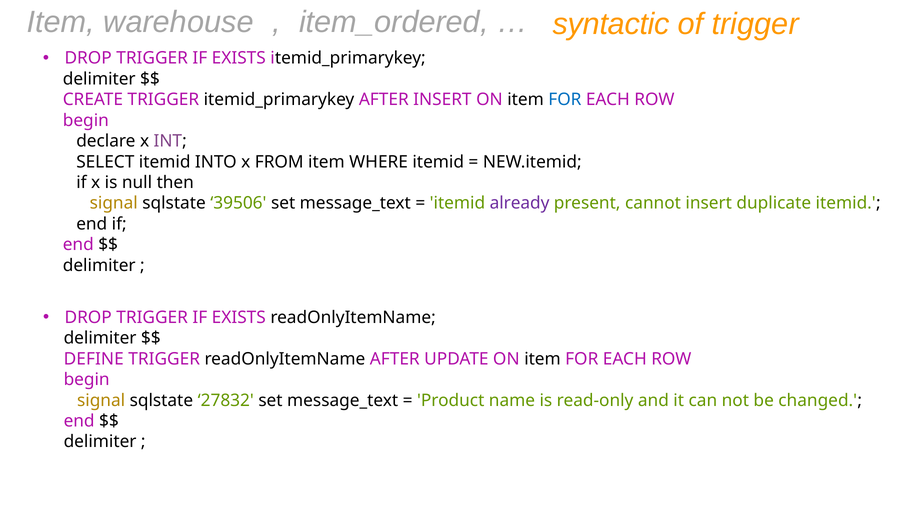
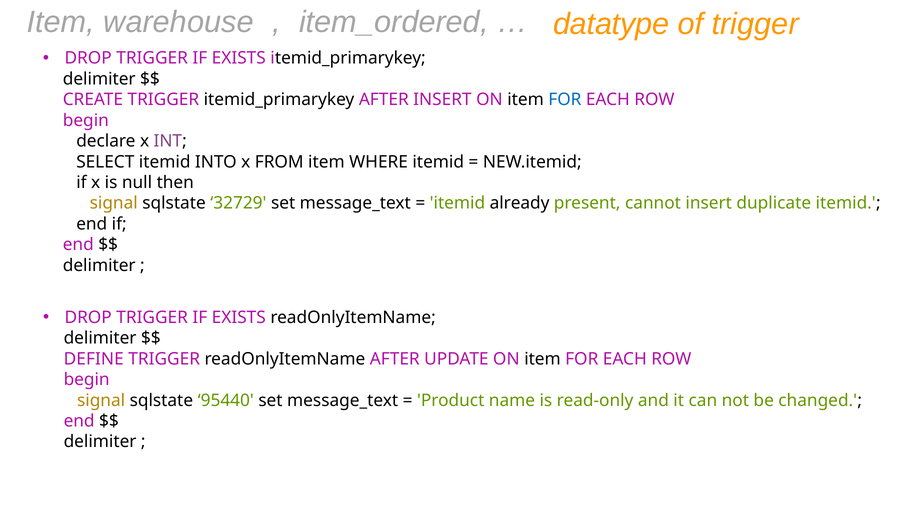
syntactic: syntactic -> datatype
39506: 39506 -> 32729
already colour: purple -> black
27832: 27832 -> 95440
